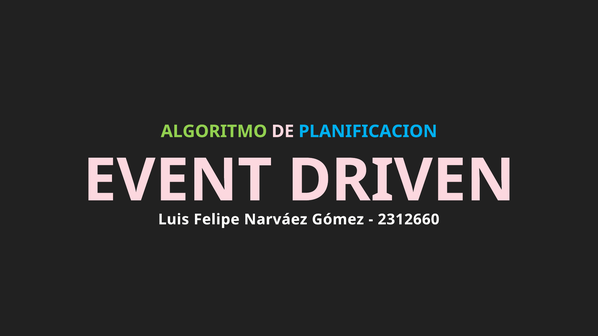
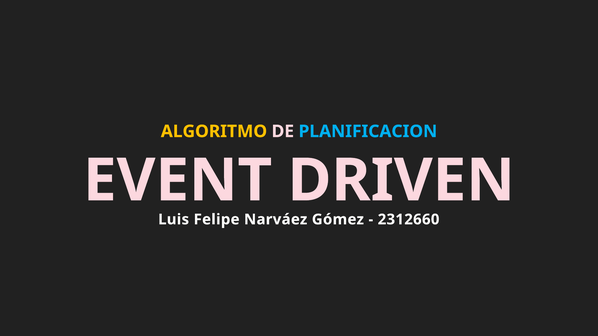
ALGORITMO colour: light green -> yellow
